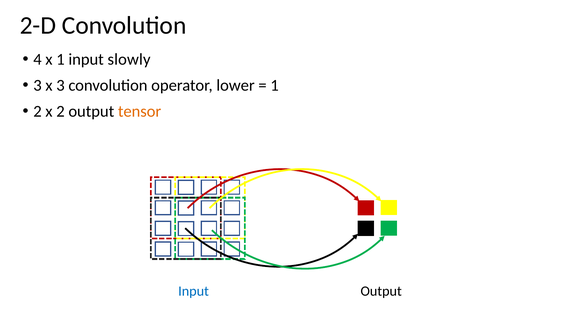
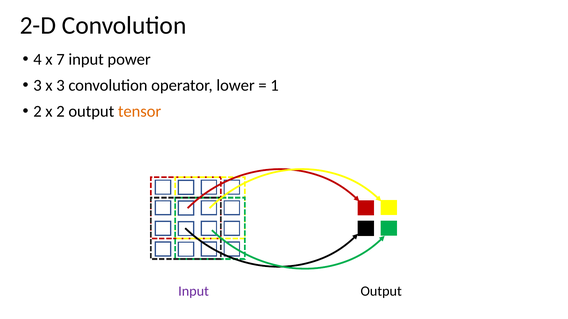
x 1: 1 -> 7
slowly: slowly -> power
Input at (194, 292) colour: blue -> purple
